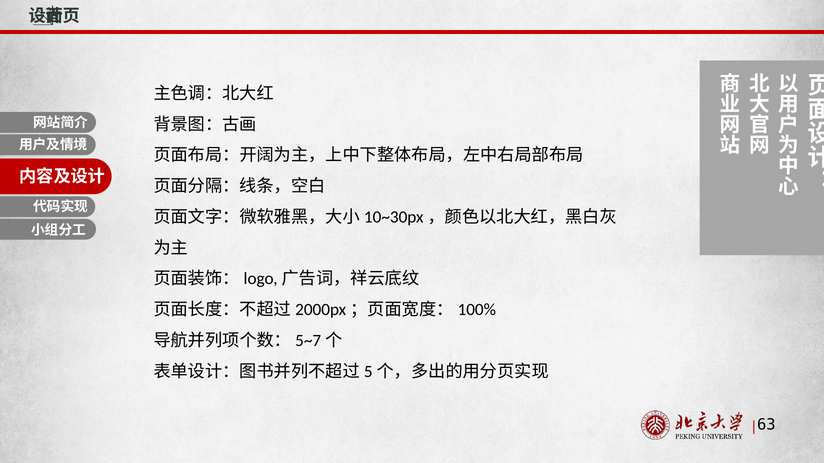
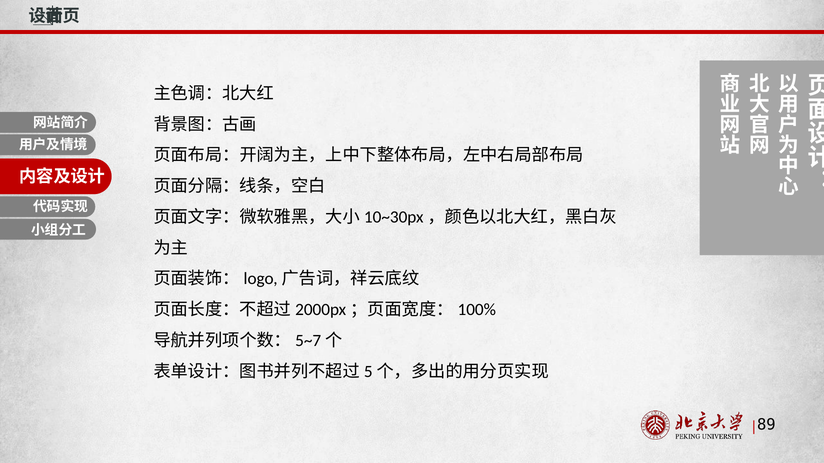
63: 63 -> 89
